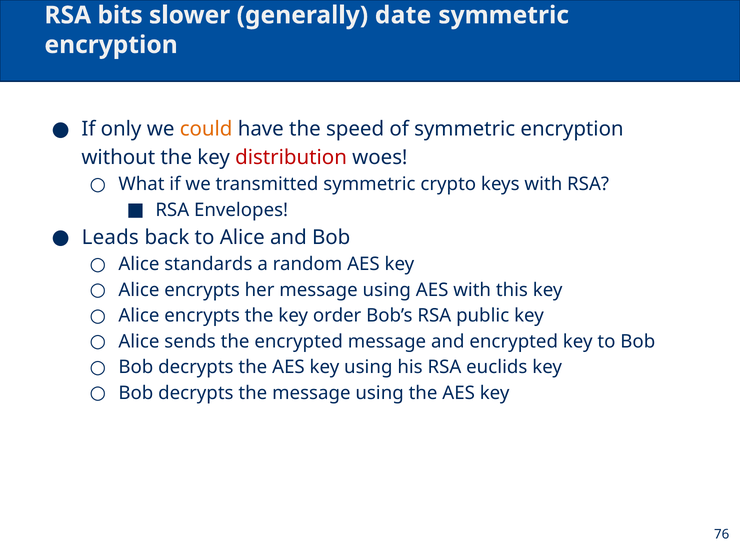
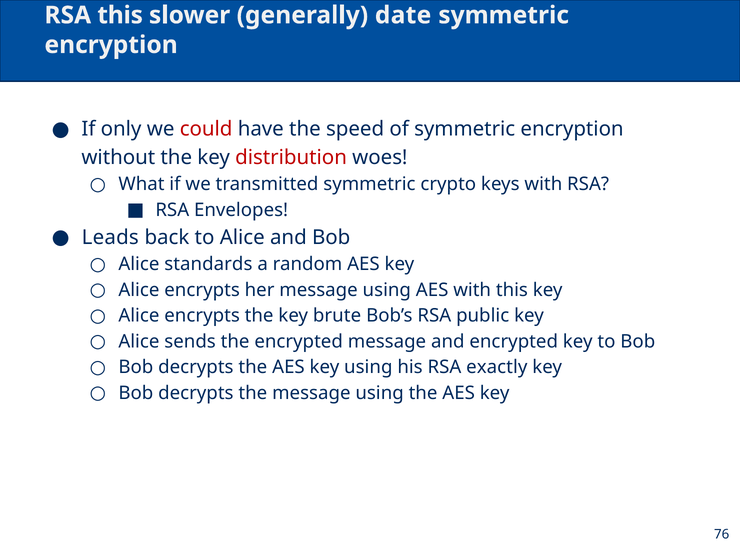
RSA bits: bits -> this
could colour: orange -> red
order: order -> brute
euclids: euclids -> exactly
